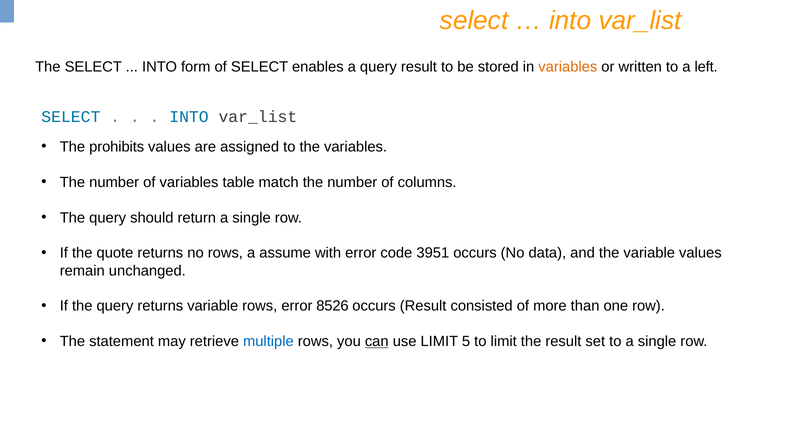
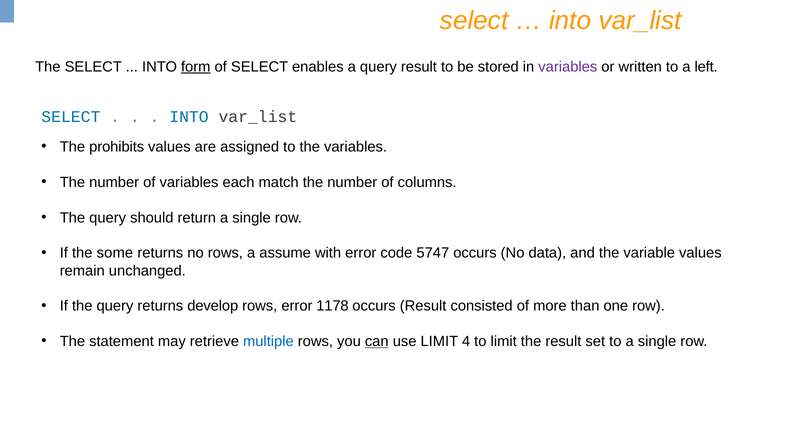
form underline: none -> present
variables at (568, 67) colour: orange -> purple
table: table -> each
quote: quote -> some
3951: 3951 -> 5747
returns variable: variable -> develop
8526: 8526 -> 1178
5: 5 -> 4
